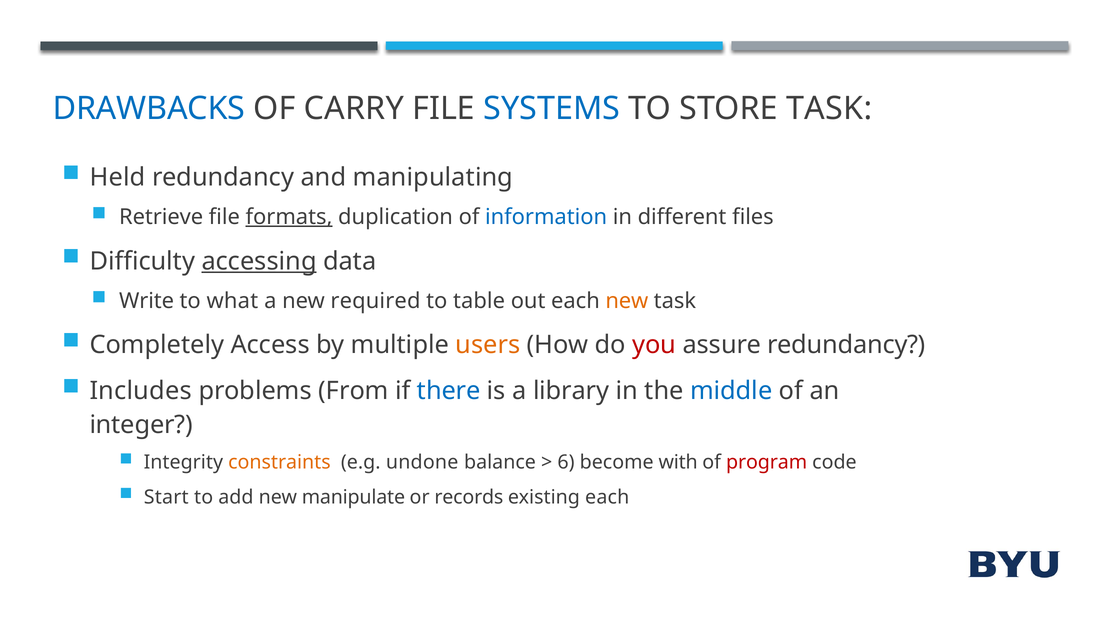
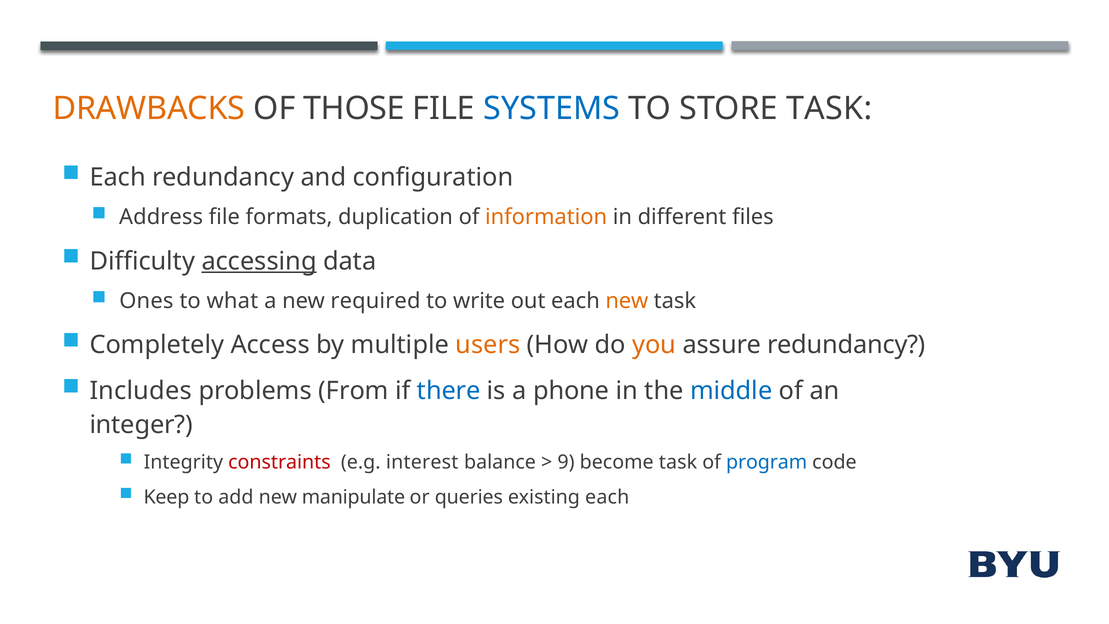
DRAWBACKS colour: blue -> orange
CARRY: CARRY -> THOSE
Held at (118, 177): Held -> Each
manipulating: manipulating -> configuration
Retrieve: Retrieve -> Address
formats underline: present -> none
information colour: blue -> orange
Write: Write -> Ones
table: table -> write
you colour: red -> orange
library: library -> phone
constraints colour: orange -> red
undone: undone -> interest
6: 6 -> 9
become with: with -> task
program colour: red -> blue
Start: Start -> Keep
records: records -> queries
